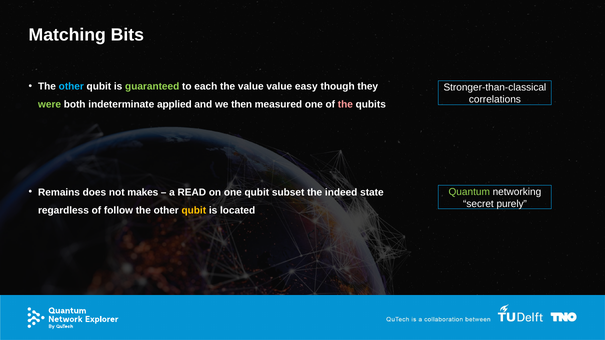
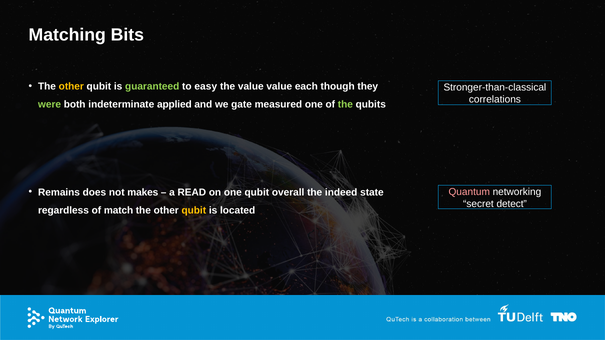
other at (71, 87) colour: light blue -> yellow
each: each -> easy
easy: easy -> each
then: then -> gate
the at (345, 105) colour: pink -> light green
subset: subset -> overall
Quantum colour: light green -> pink
purely: purely -> detect
follow: follow -> match
